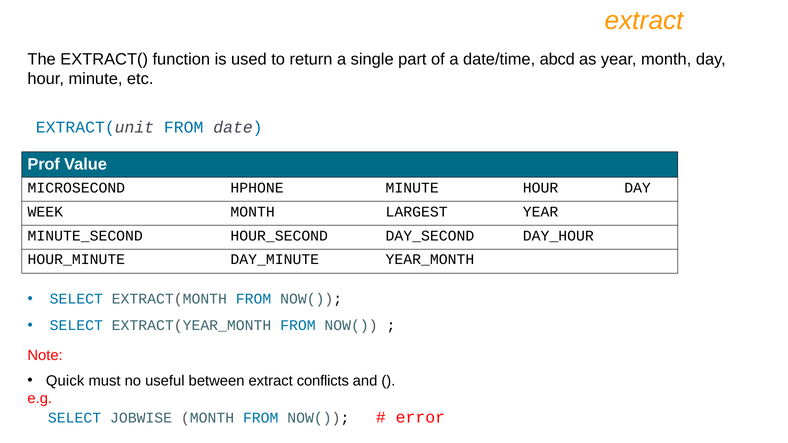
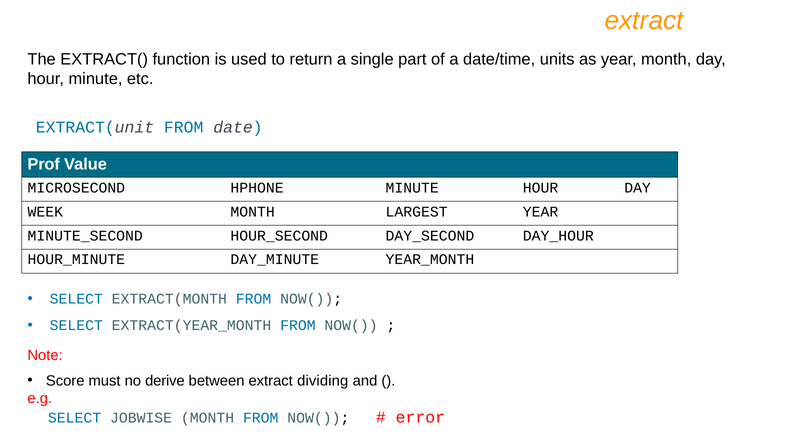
abcd: abcd -> units
Quick: Quick -> Score
useful: useful -> derive
conflicts: conflicts -> dividing
